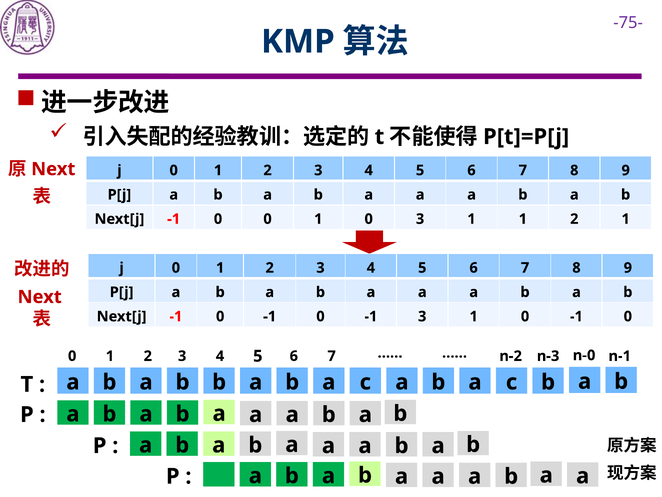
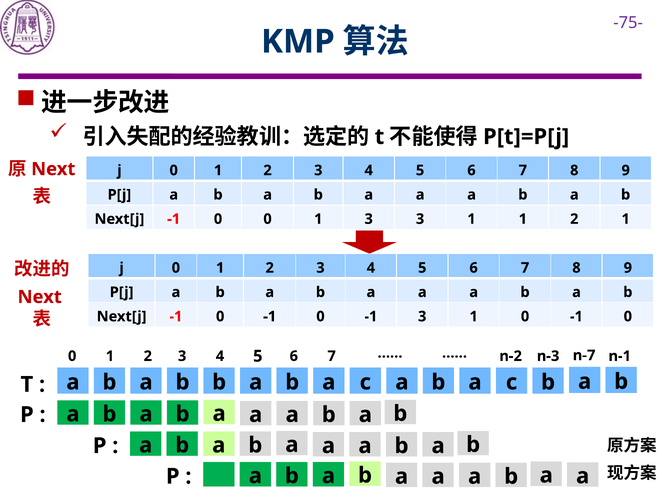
0 1 0: 0 -> 3
n-0: n-0 -> n-7
